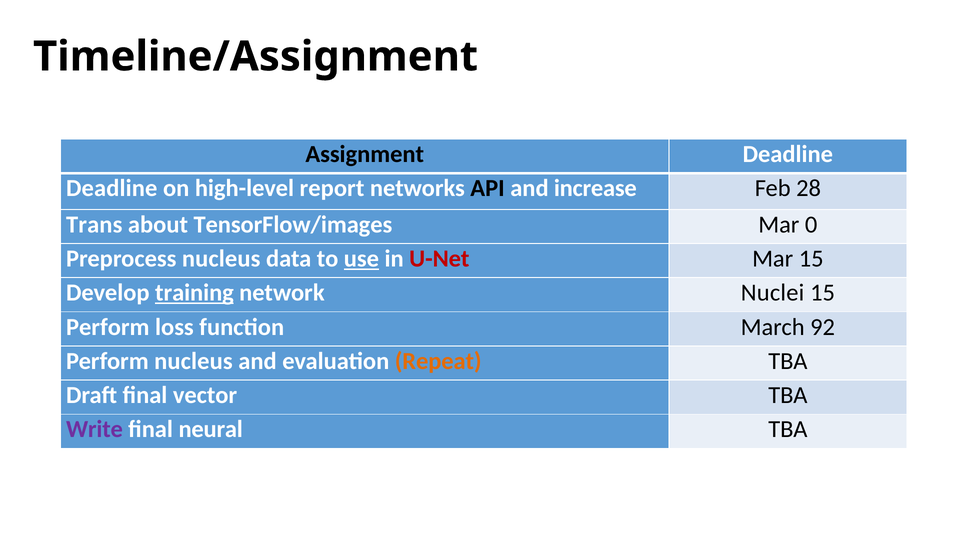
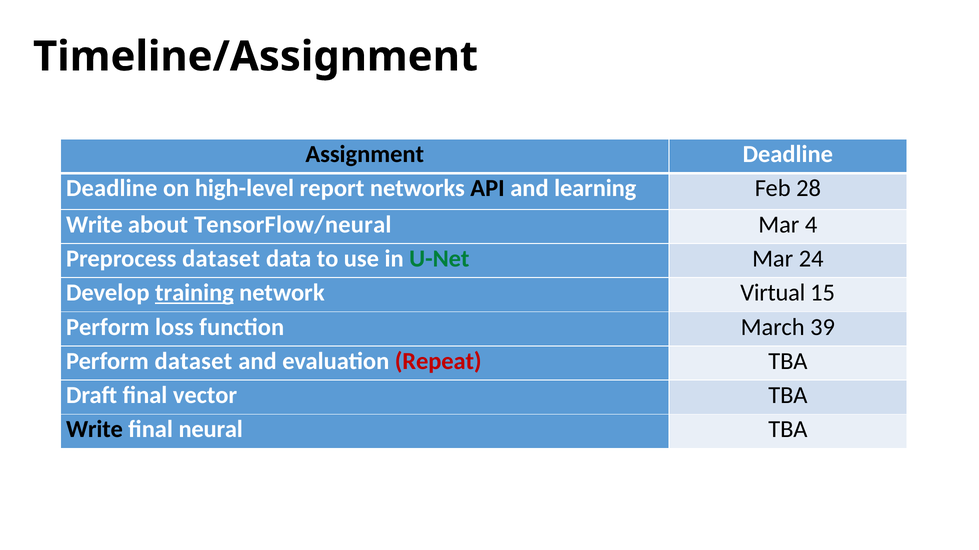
increase: increase -> learning
Trans at (94, 225): Trans -> Write
TensorFlow/images: TensorFlow/images -> TensorFlow/neural
0: 0 -> 4
Preprocess nucleus: nucleus -> dataset
use underline: present -> none
U-Net colour: red -> green
Mar 15: 15 -> 24
Nuclei: Nuclei -> Virtual
92: 92 -> 39
Perform nucleus: nucleus -> dataset
Repeat colour: orange -> red
Write at (94, 430) colour: purple -> black
